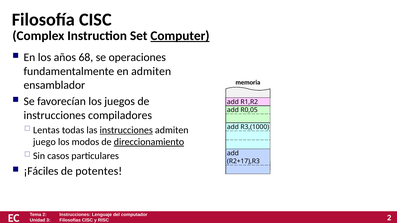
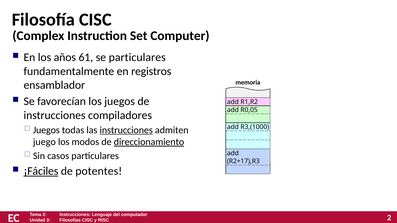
Computer underline: present -> none
68: 68 -> 61
se operaciones: operaciones -> particulares
en admiten: admiten -> registros
Lentas at (46, 130): Lentas -> Juegos
¡Fáciles underline: none -> present
